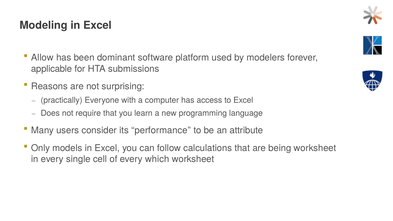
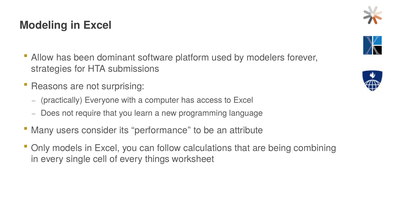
applicable: applicable -> strategies
being worksheet: worksheet -> combining
which: which -> things
